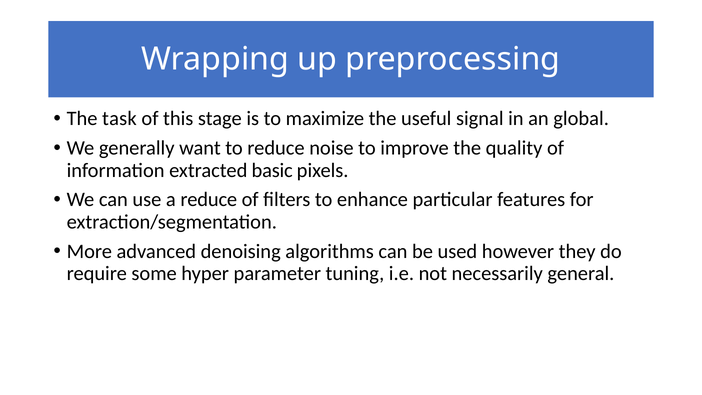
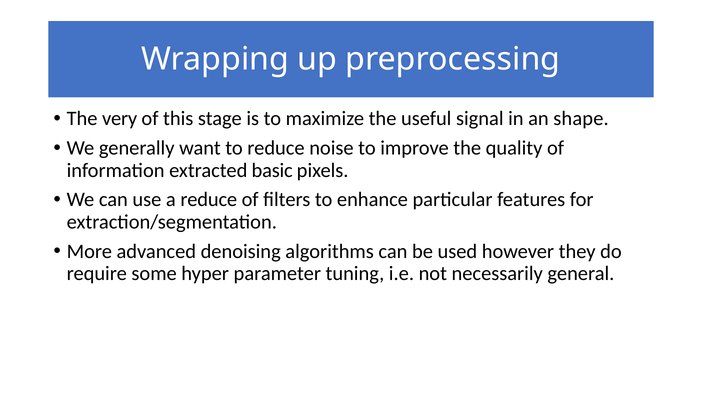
task: task -> very
global: global -> shape
